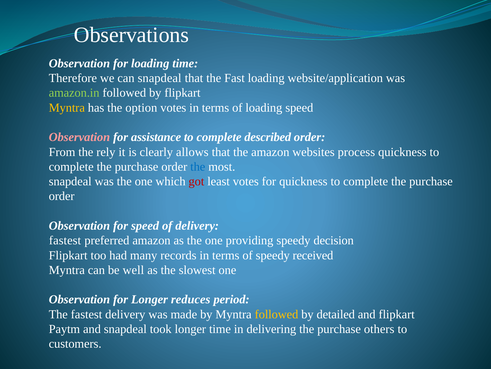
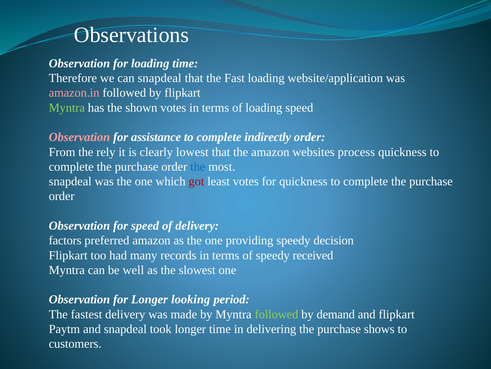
amazon.in colour: light green -> pink
Myntra at (67, 107) colour: yellow -> light green
option: option -> shown
described: described -> indirectly
allows: allows -> lowest
fastest at (65, 240): fastest -> factors
reduces: reduces -> looking
followed at (276, 314) colour: yellow -> light green
detailed: detailed -> demand
others: others -> shows
